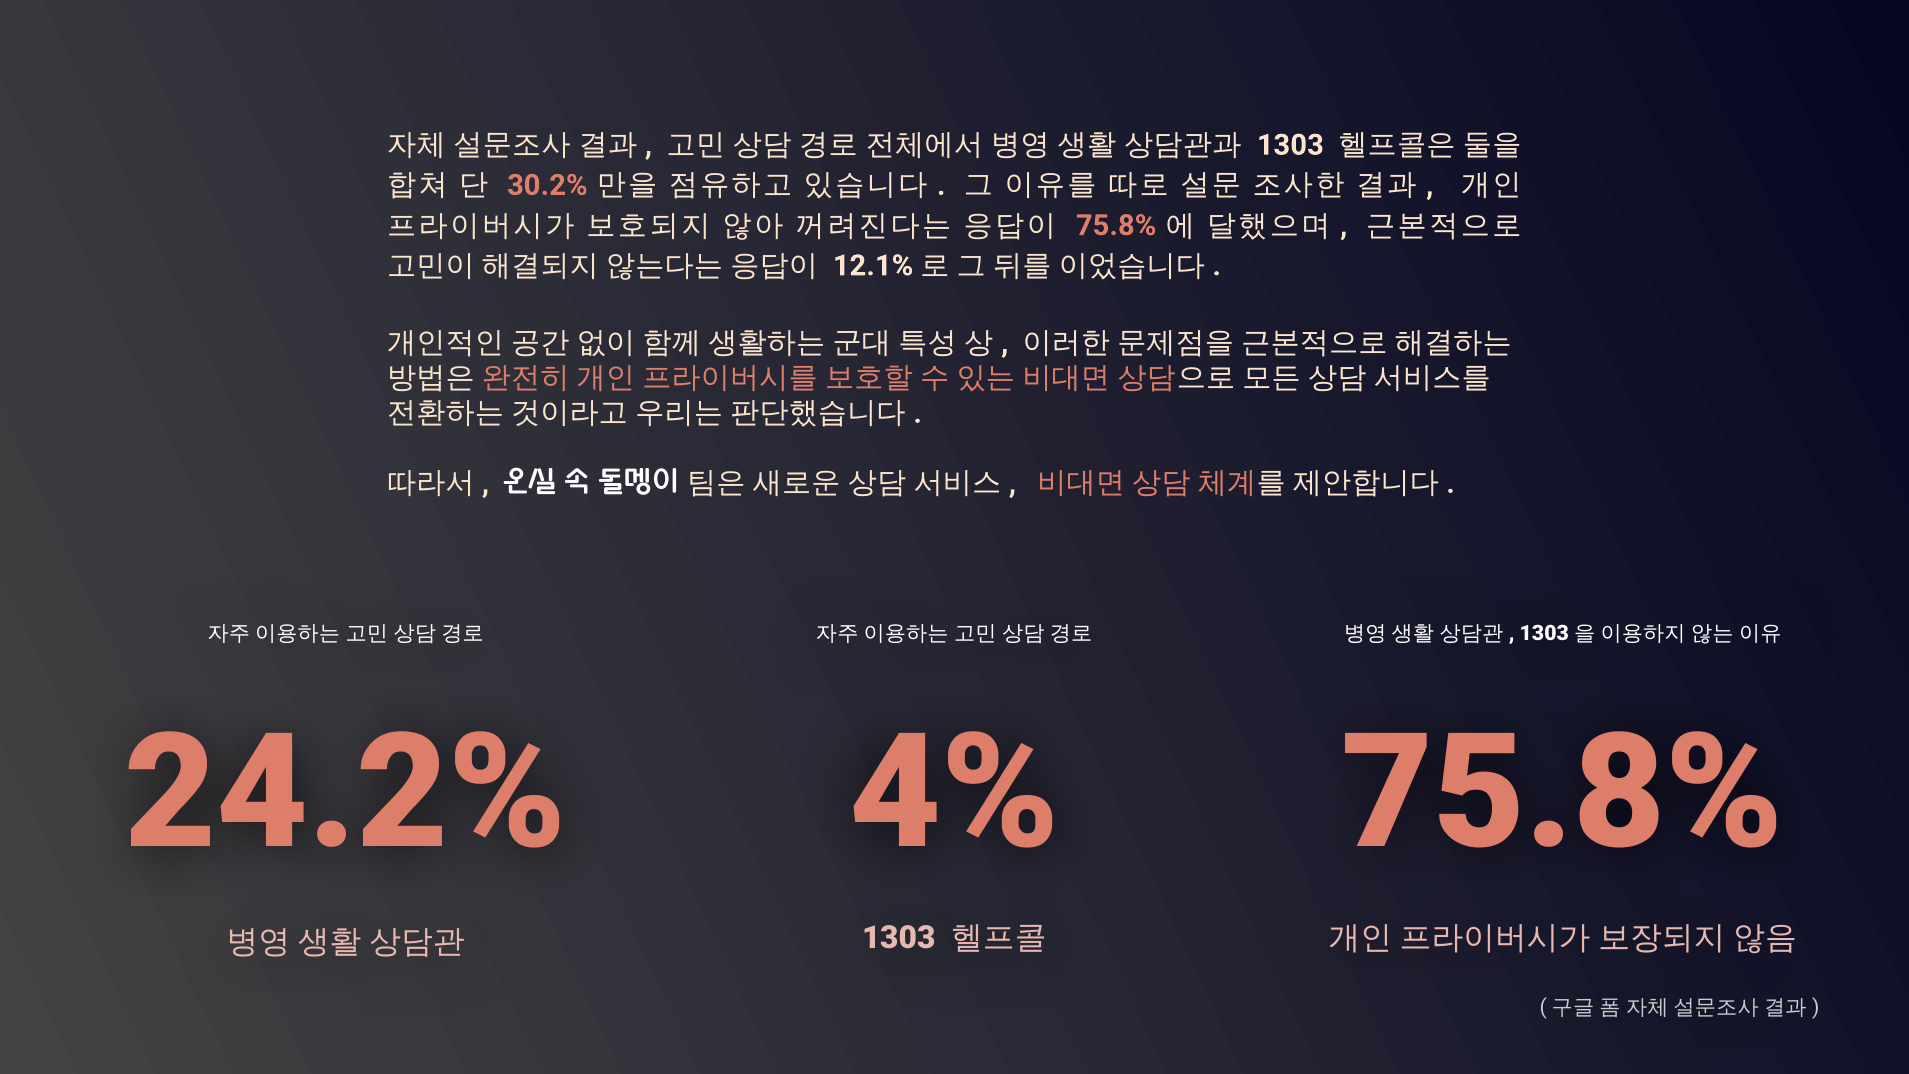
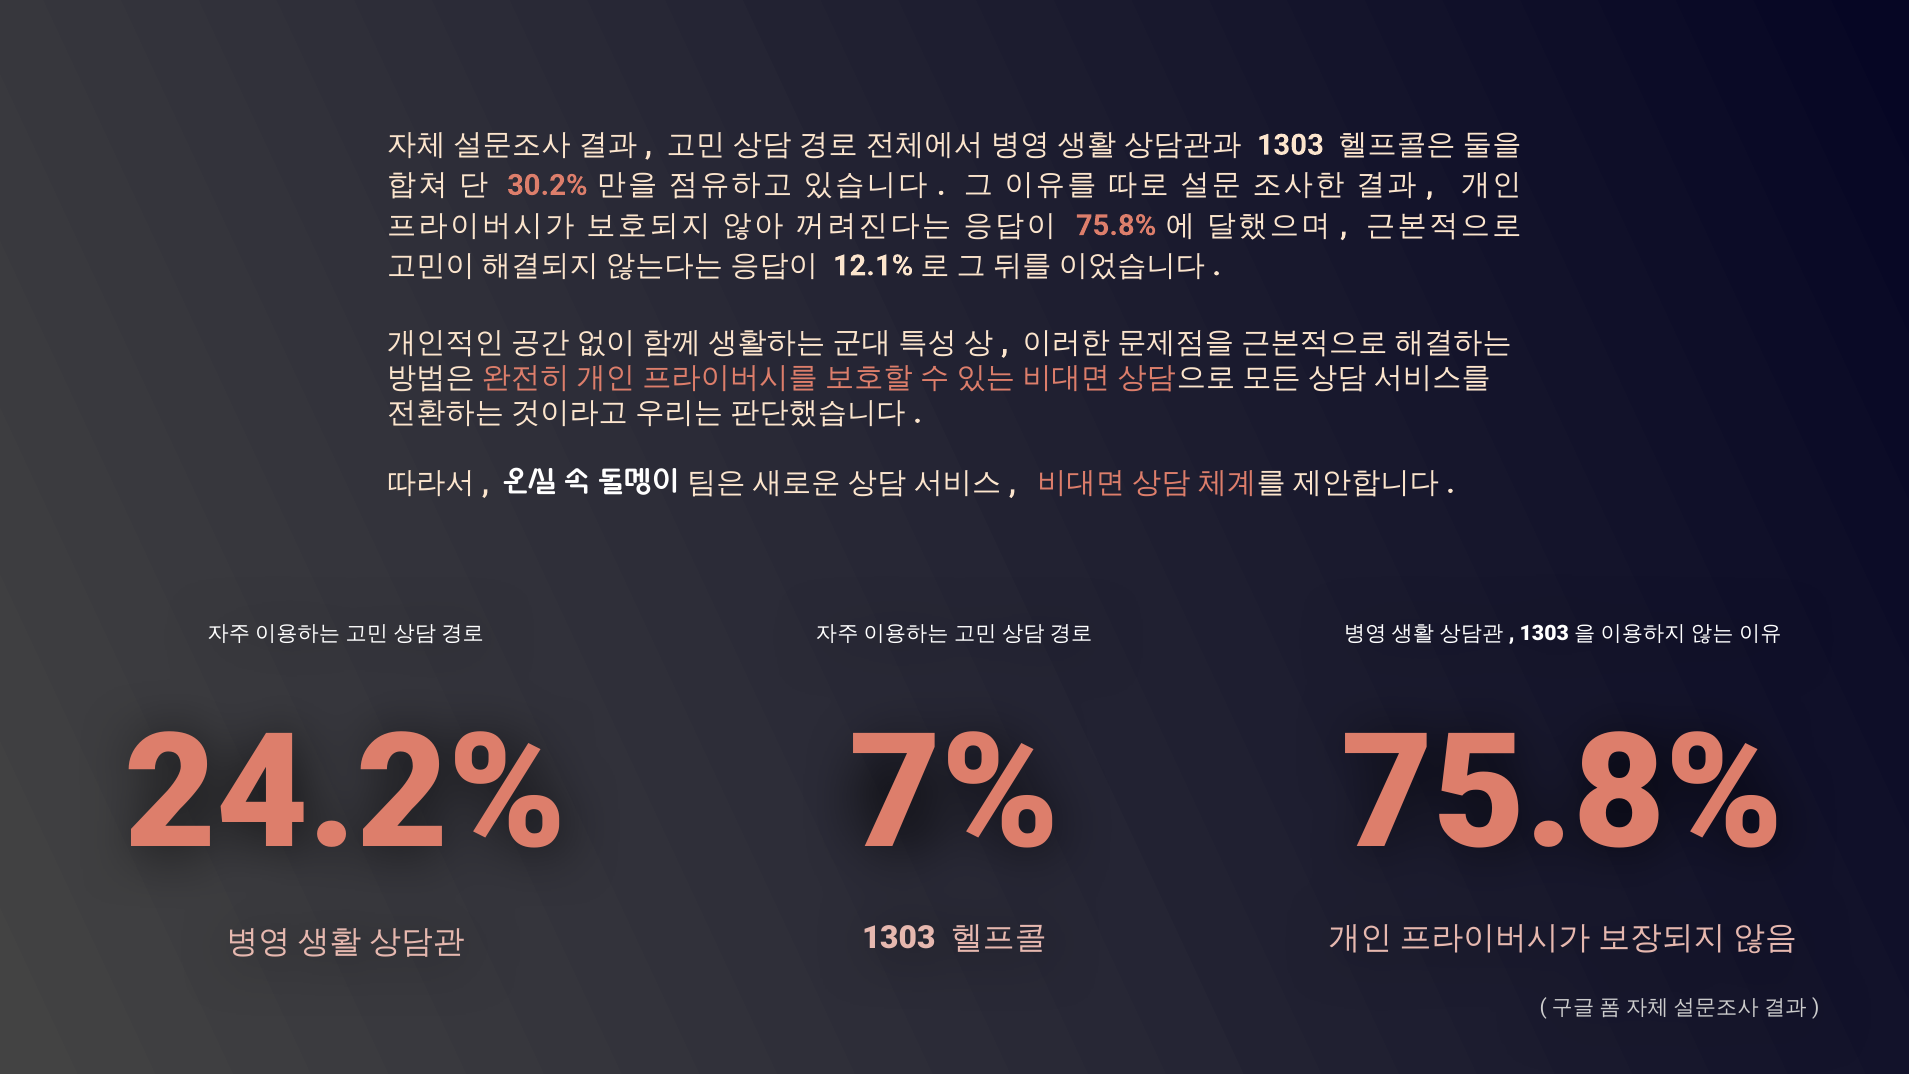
4%: 4% -> 7%
